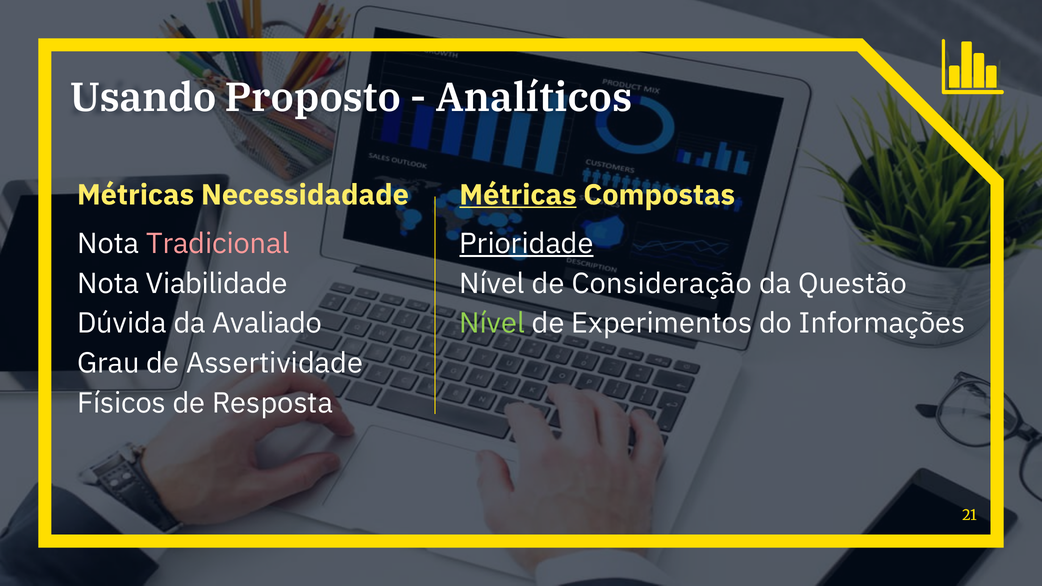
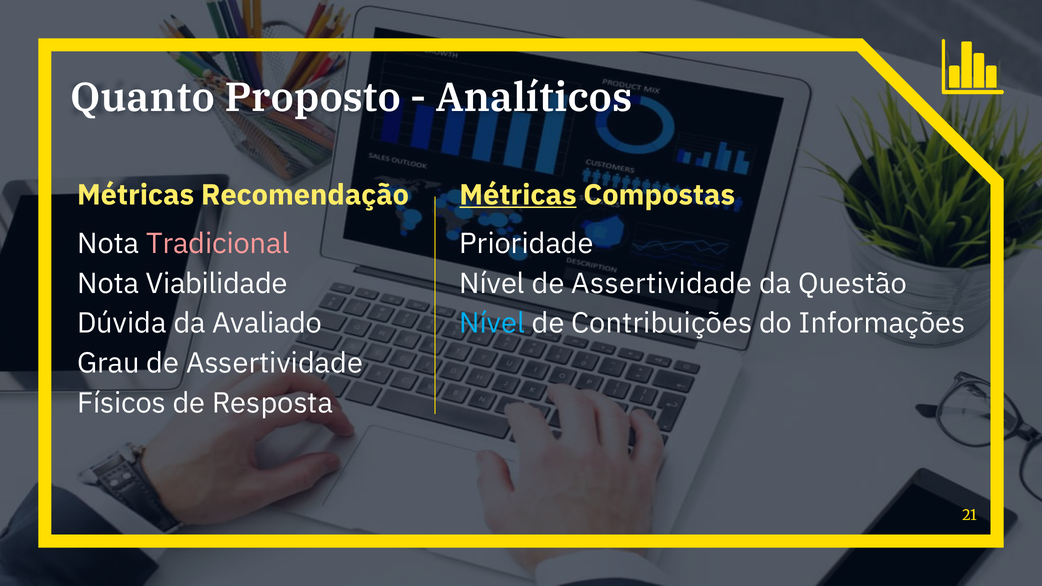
Usando: Usando -> Quanto
Necessidadade: Necessidadade -> Recomendação
Prioridade underline: present -> none
Nível de Consideração: Consideração -> Assertividade
Nível at (492, 324) colour: light green -> light blue
Experimentos: Experimentos -> Contribuições
